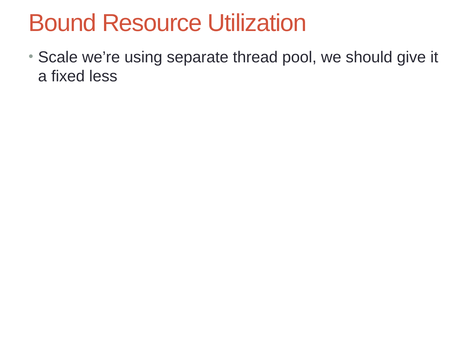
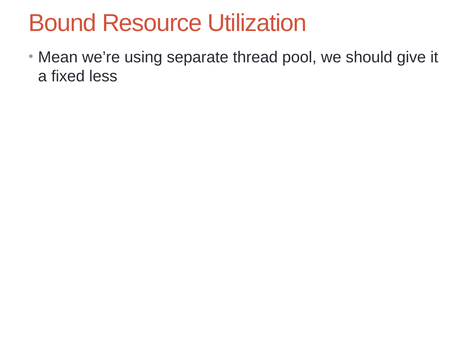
Scale: Scale -> Mean
